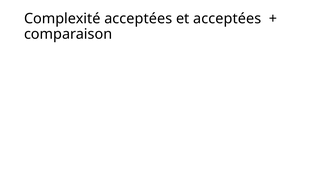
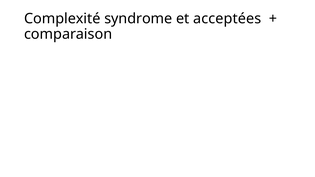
Complexité acceptées: acceptées -> syndrome
